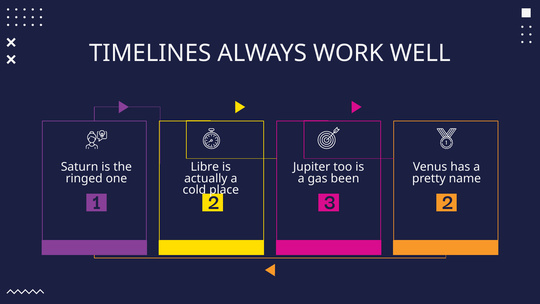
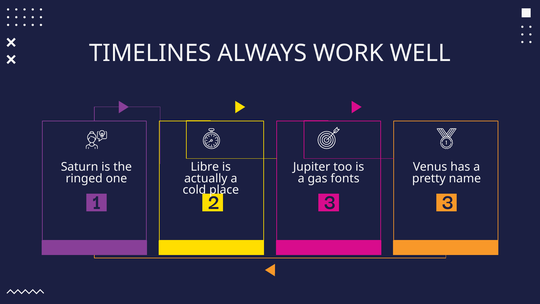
been: been -> fonts
1 2: 2 -> 3
